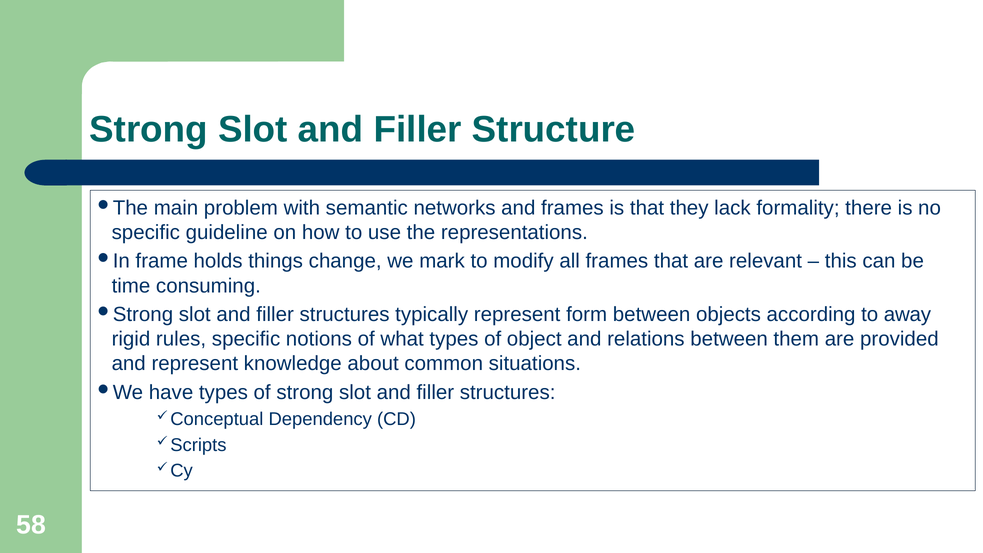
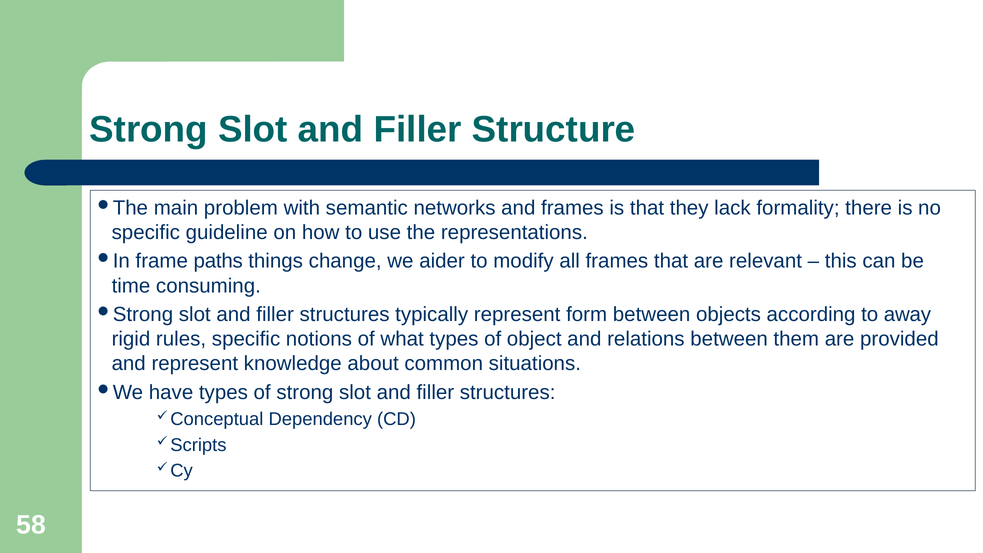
holds: holds -> paths
mark: mark -> aider
